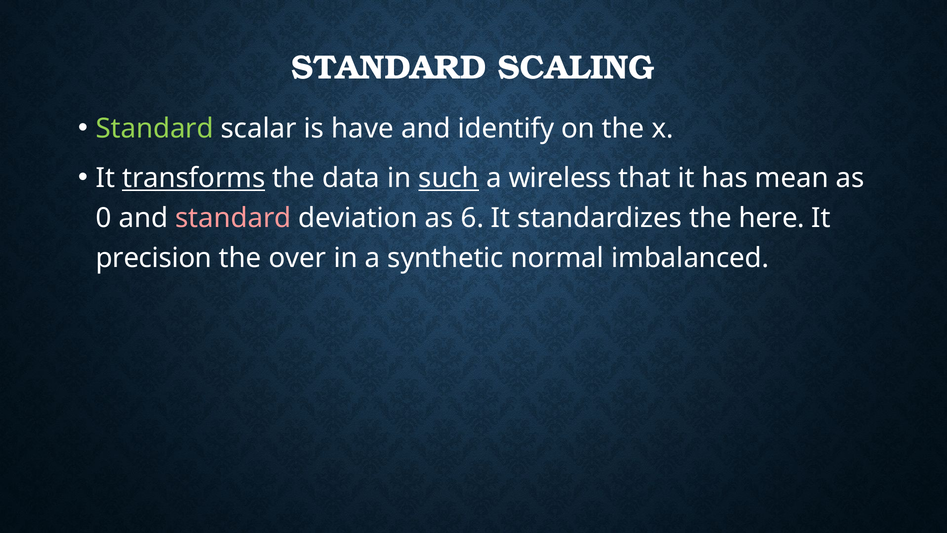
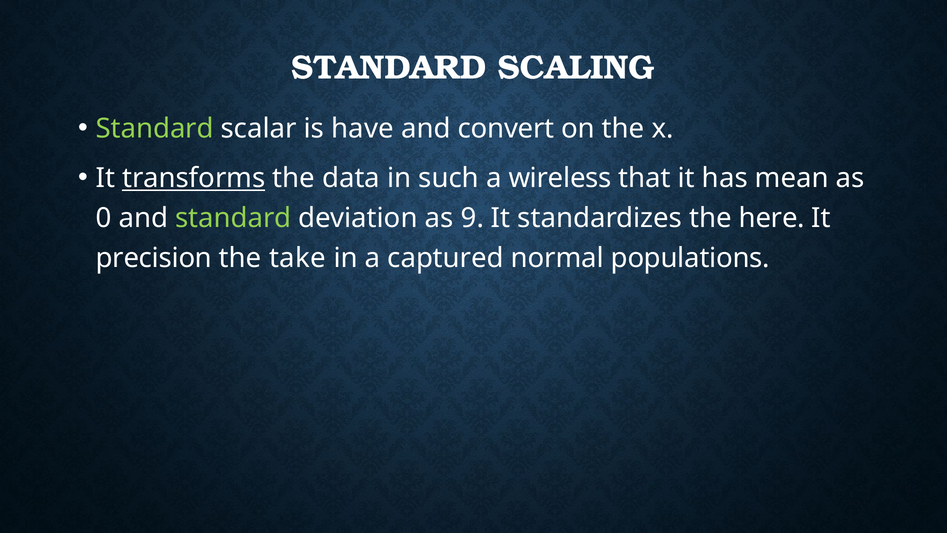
identify: identify -> convert
such underline: present -> none
standard at (233, 218) colour: pink -> light green
6: 6 -> 9
over: over -> take
synthetic: synthetic -> captured
imbalanced: imbalanced -> populations
